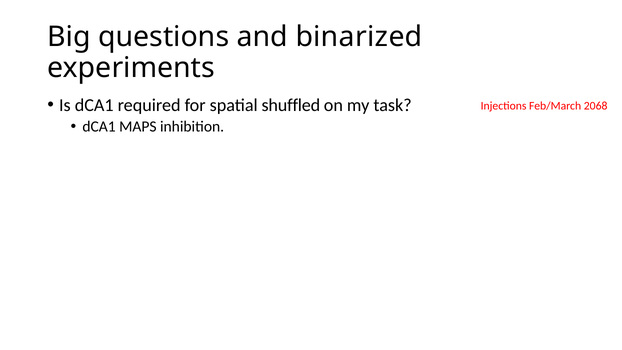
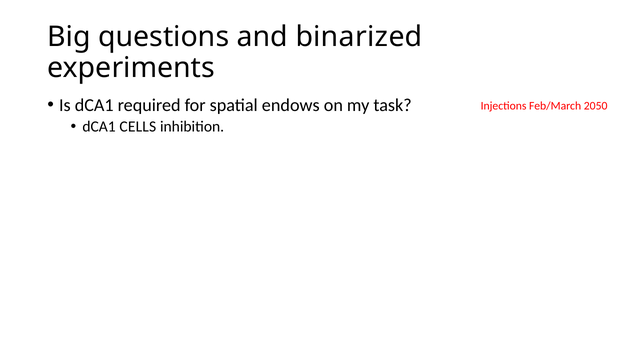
shuffled: shuffled -> endows
2068: 2068 -> 2050
MAPS: MAPS -> CELLS
